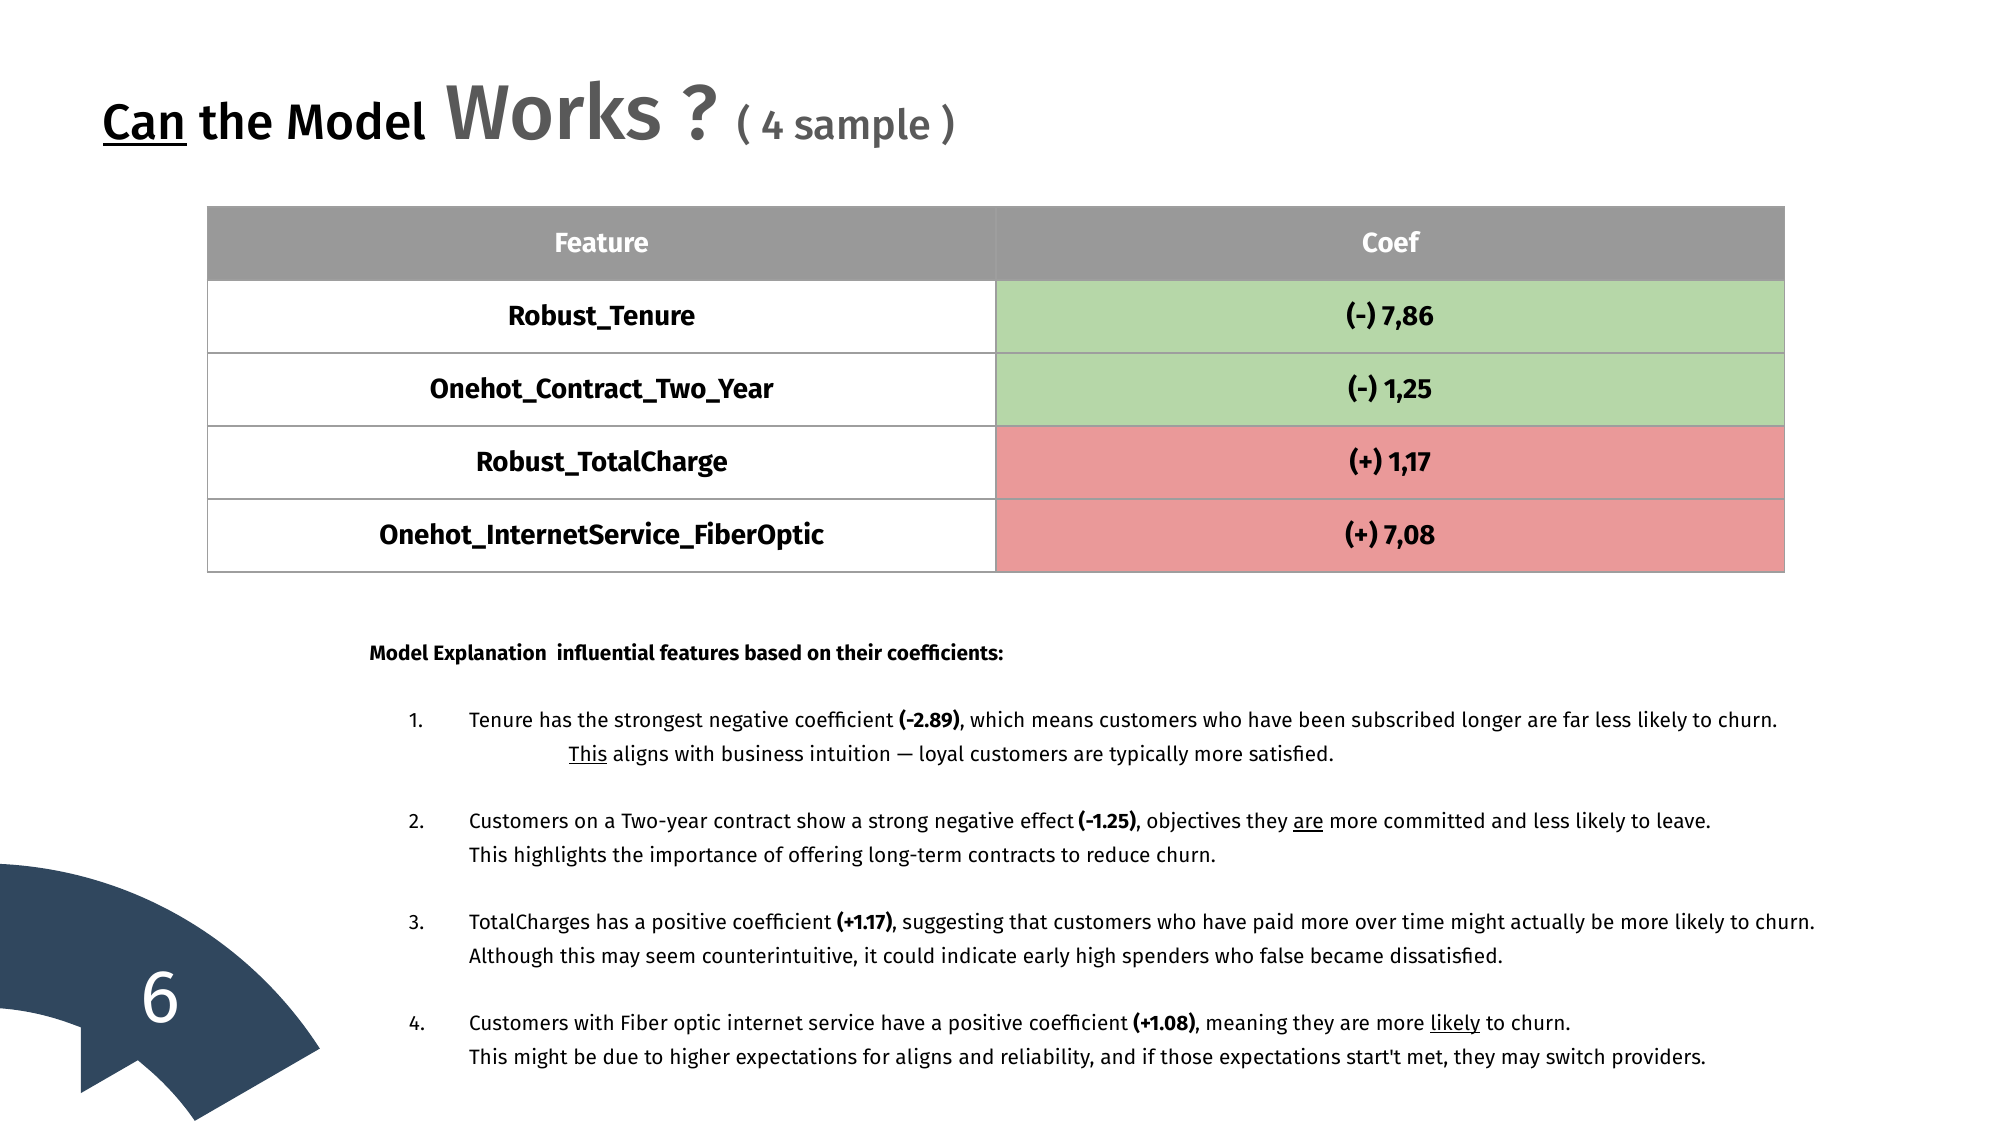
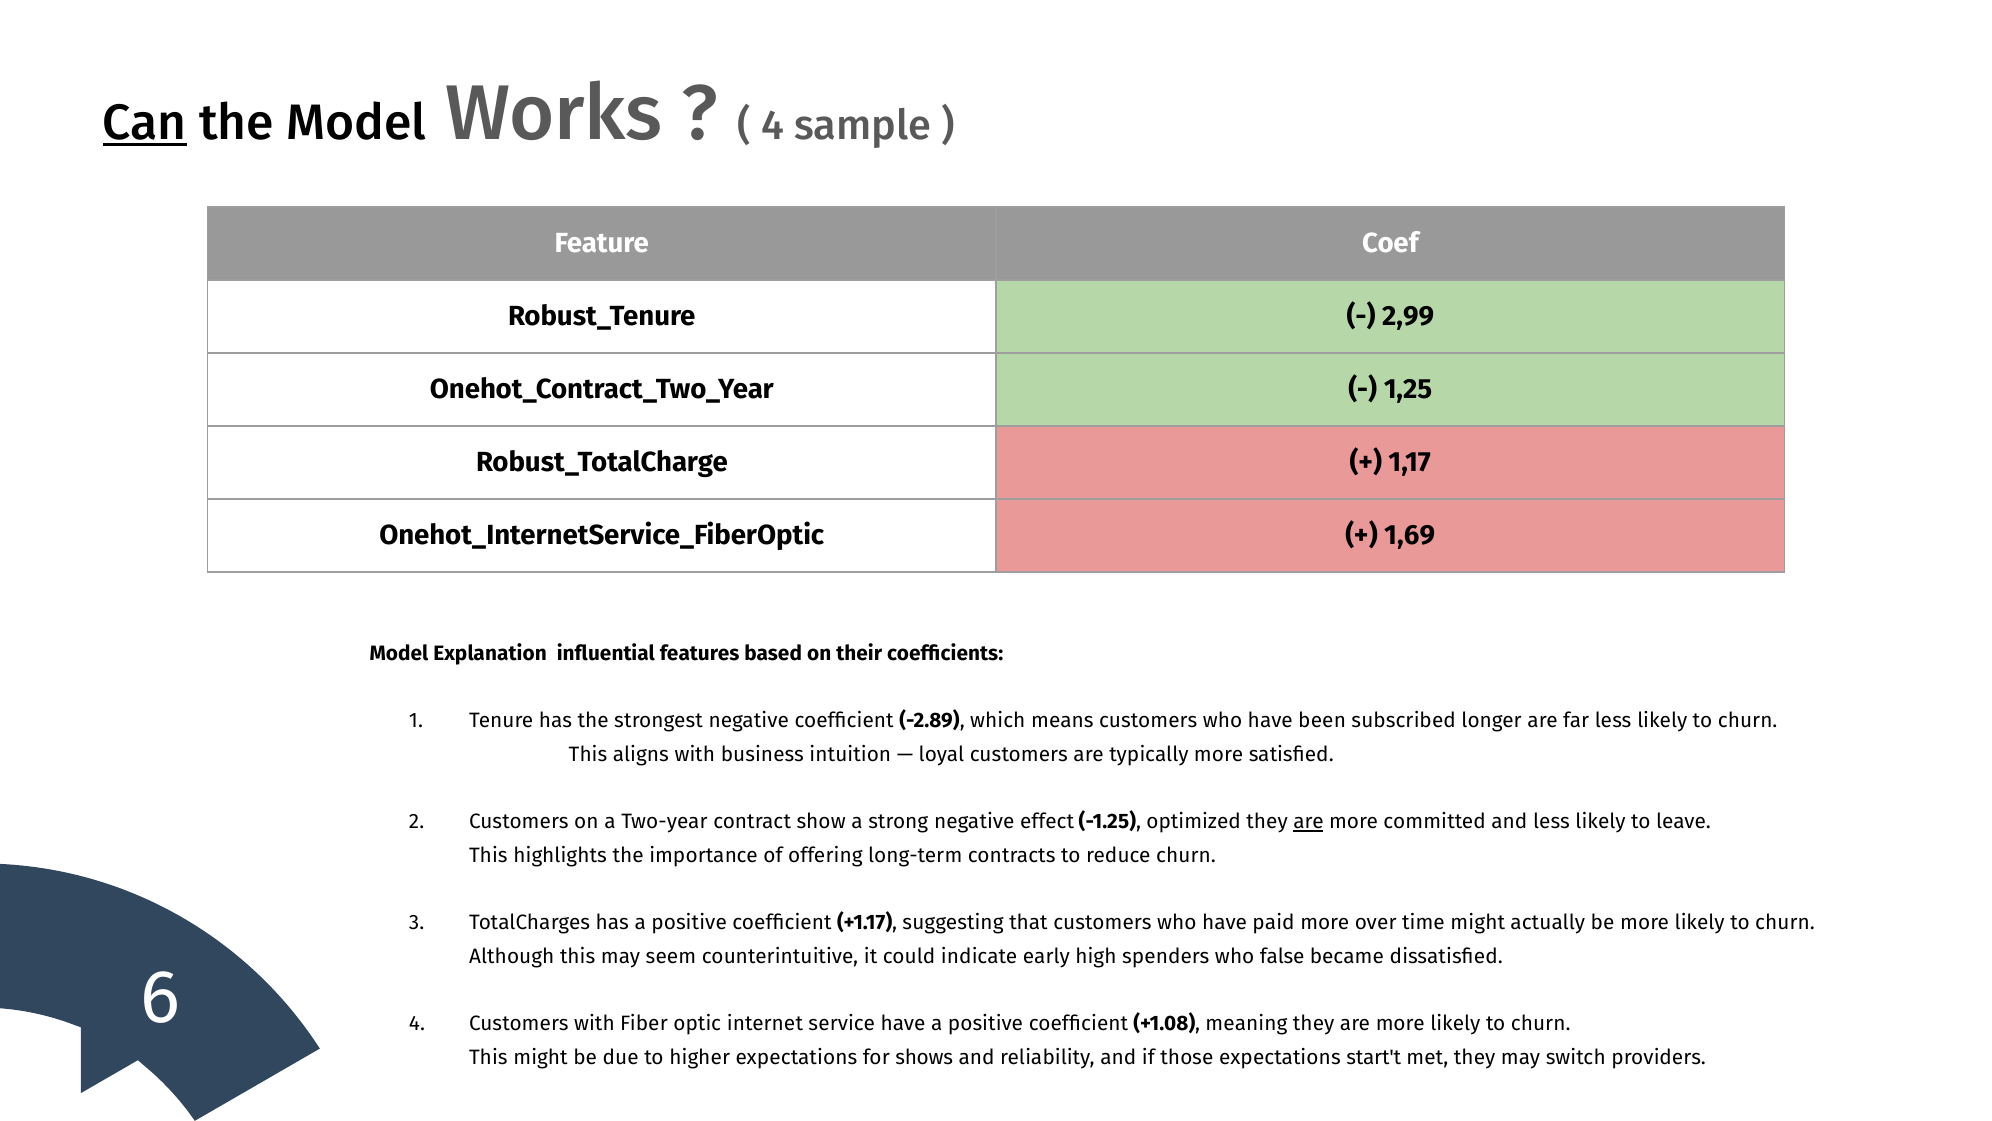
7,86: 7,86 -> 2,99
7,08: 7,08 -> 1,69
This at (588, 754) underline: present -> none
objectives: objectives -> optimized
likely at (1455, 1023) underline: present -> none
for aligns: aligns -> shows
